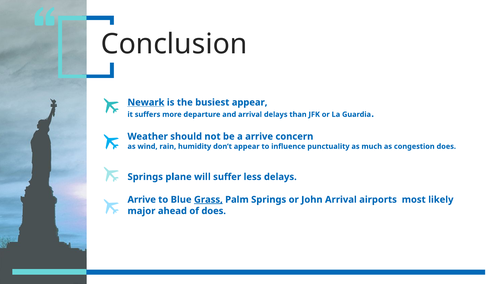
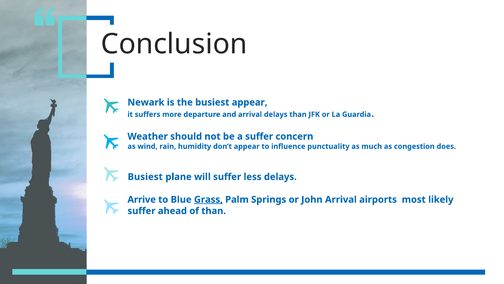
Newark underline: present -> none
a arrive: arrive -> suffer
Springs at (145, 177): Springs -> Busiest
major at (141, 211): major -> suffer
of does: does -> than
